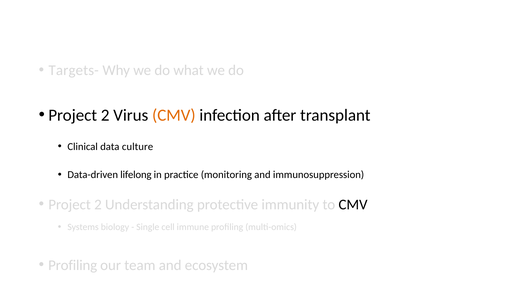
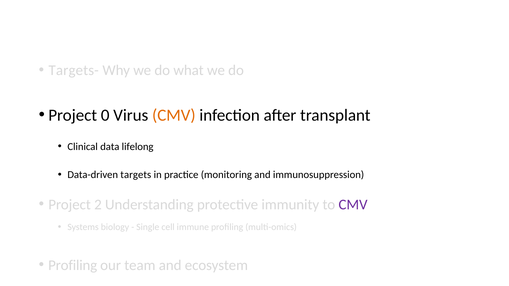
2 at (105, 115): 2 -> 0
culture: culture -> lifelong
lifelong: lifelong -> targets
CMV at (353, 205) colour: black -> purple
